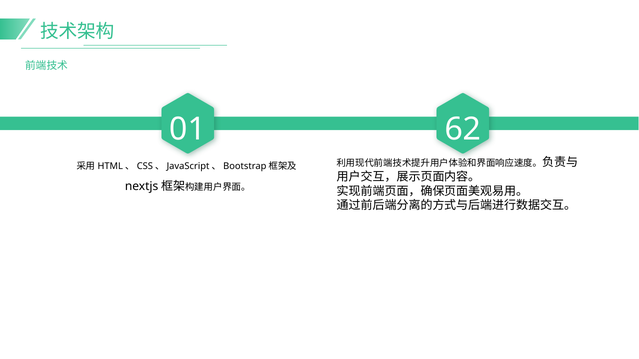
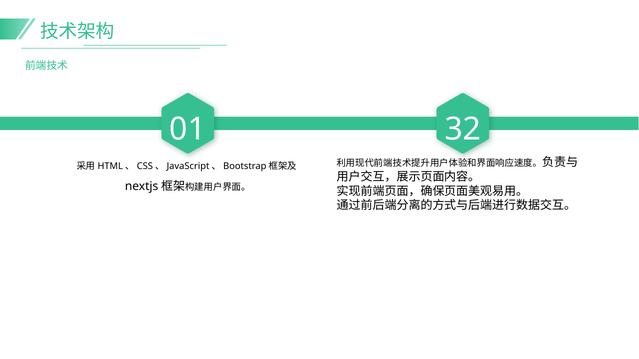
62: 62 -> 32
